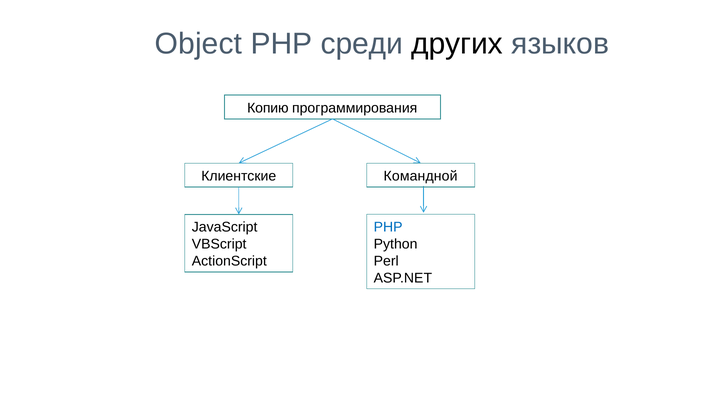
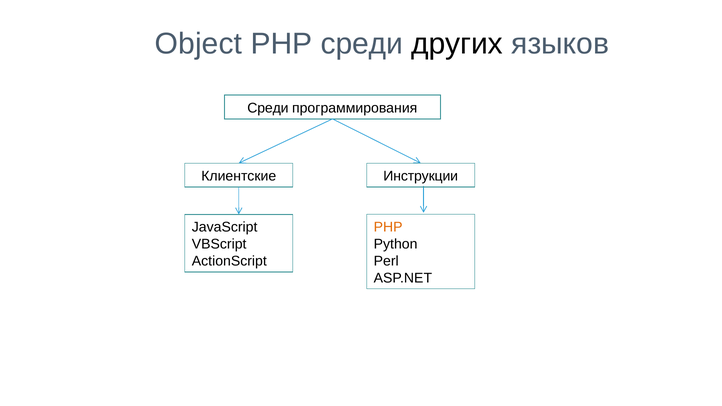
Копию at (268, 108): Копию -> Среди
Командной: Командной -> Инструкции
PHP at (388, 227) colour: blue -> orange
